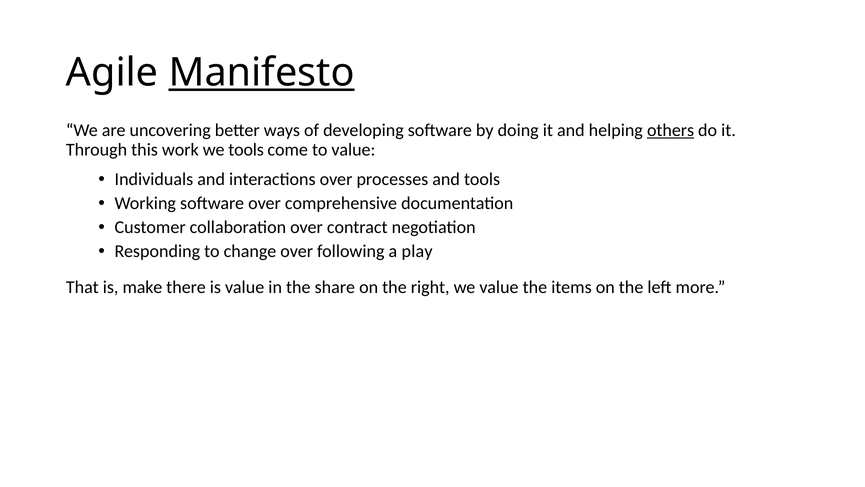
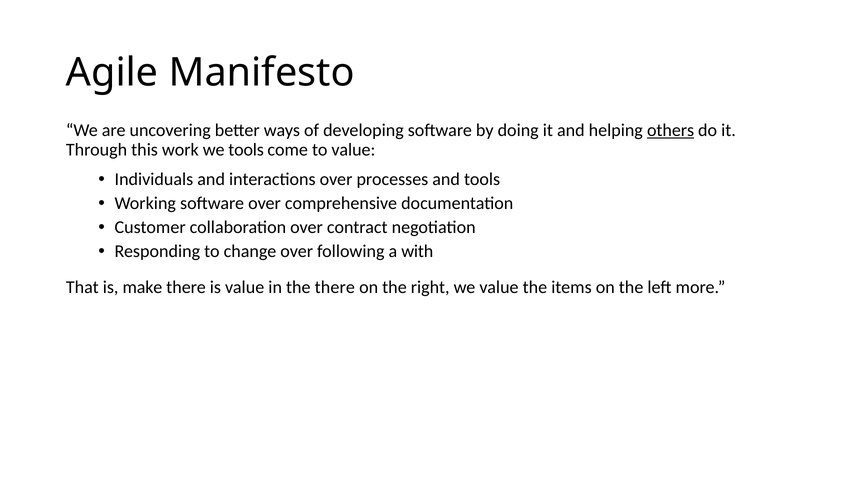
Manifesto underline: present -> none
play: play -> with
the share: share -> there
